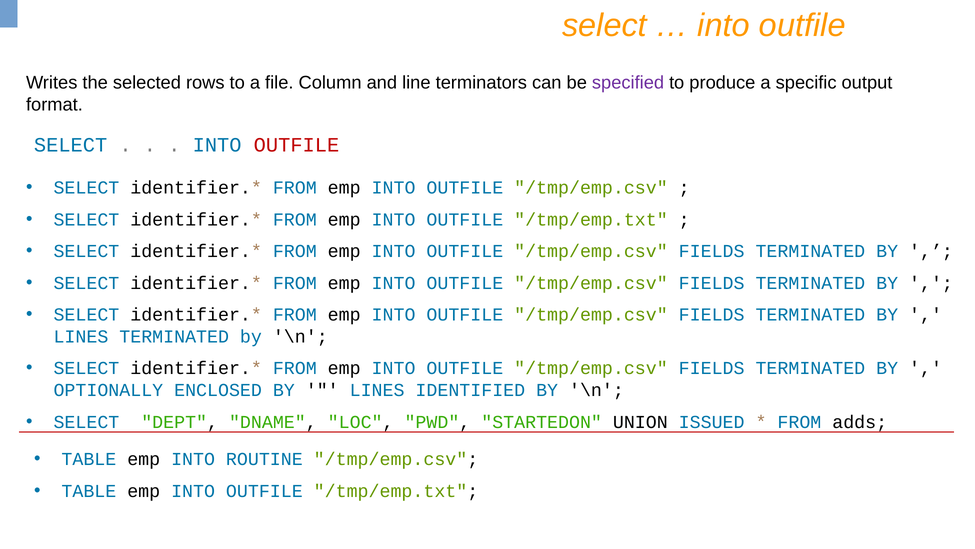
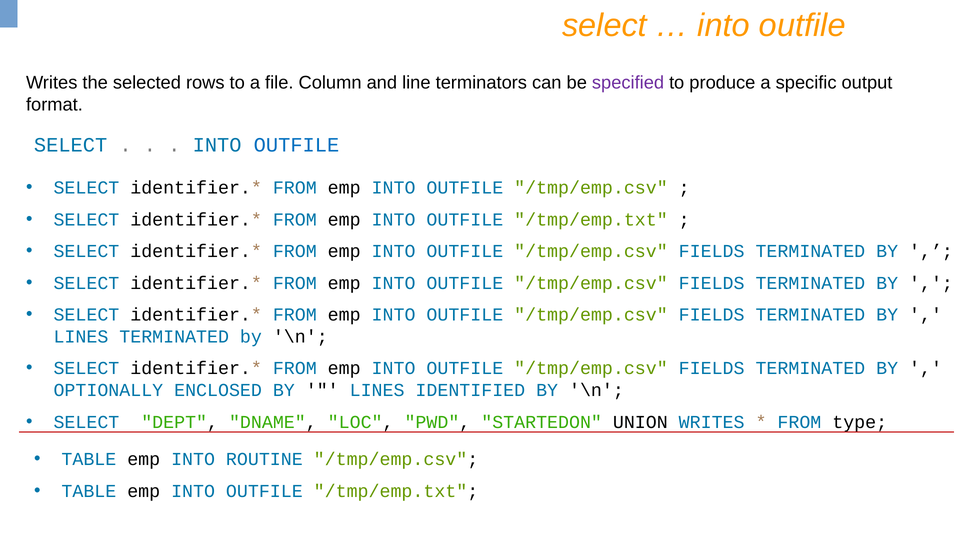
OUTFILE at (296, 145) colour: red -> blue
UNION ISSUED: ISSUED -> WRITES
adds: adds -> type
